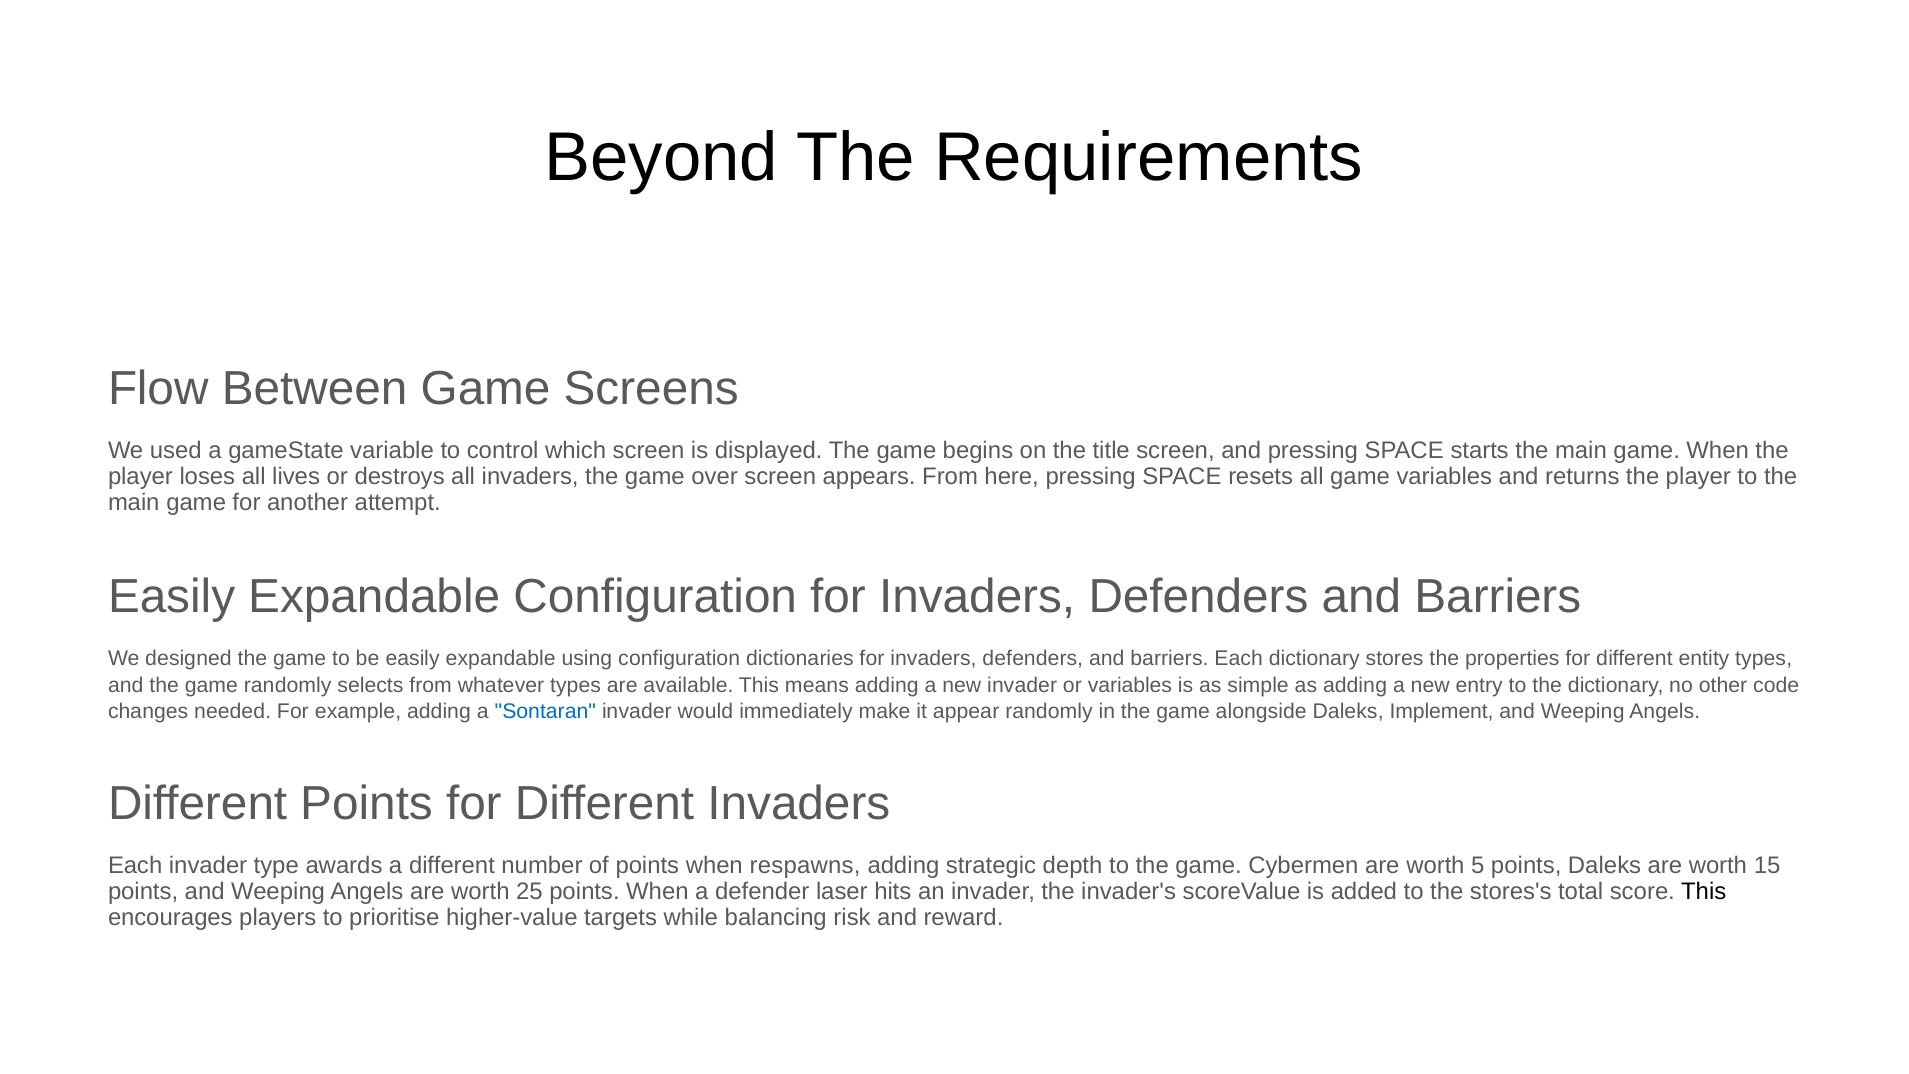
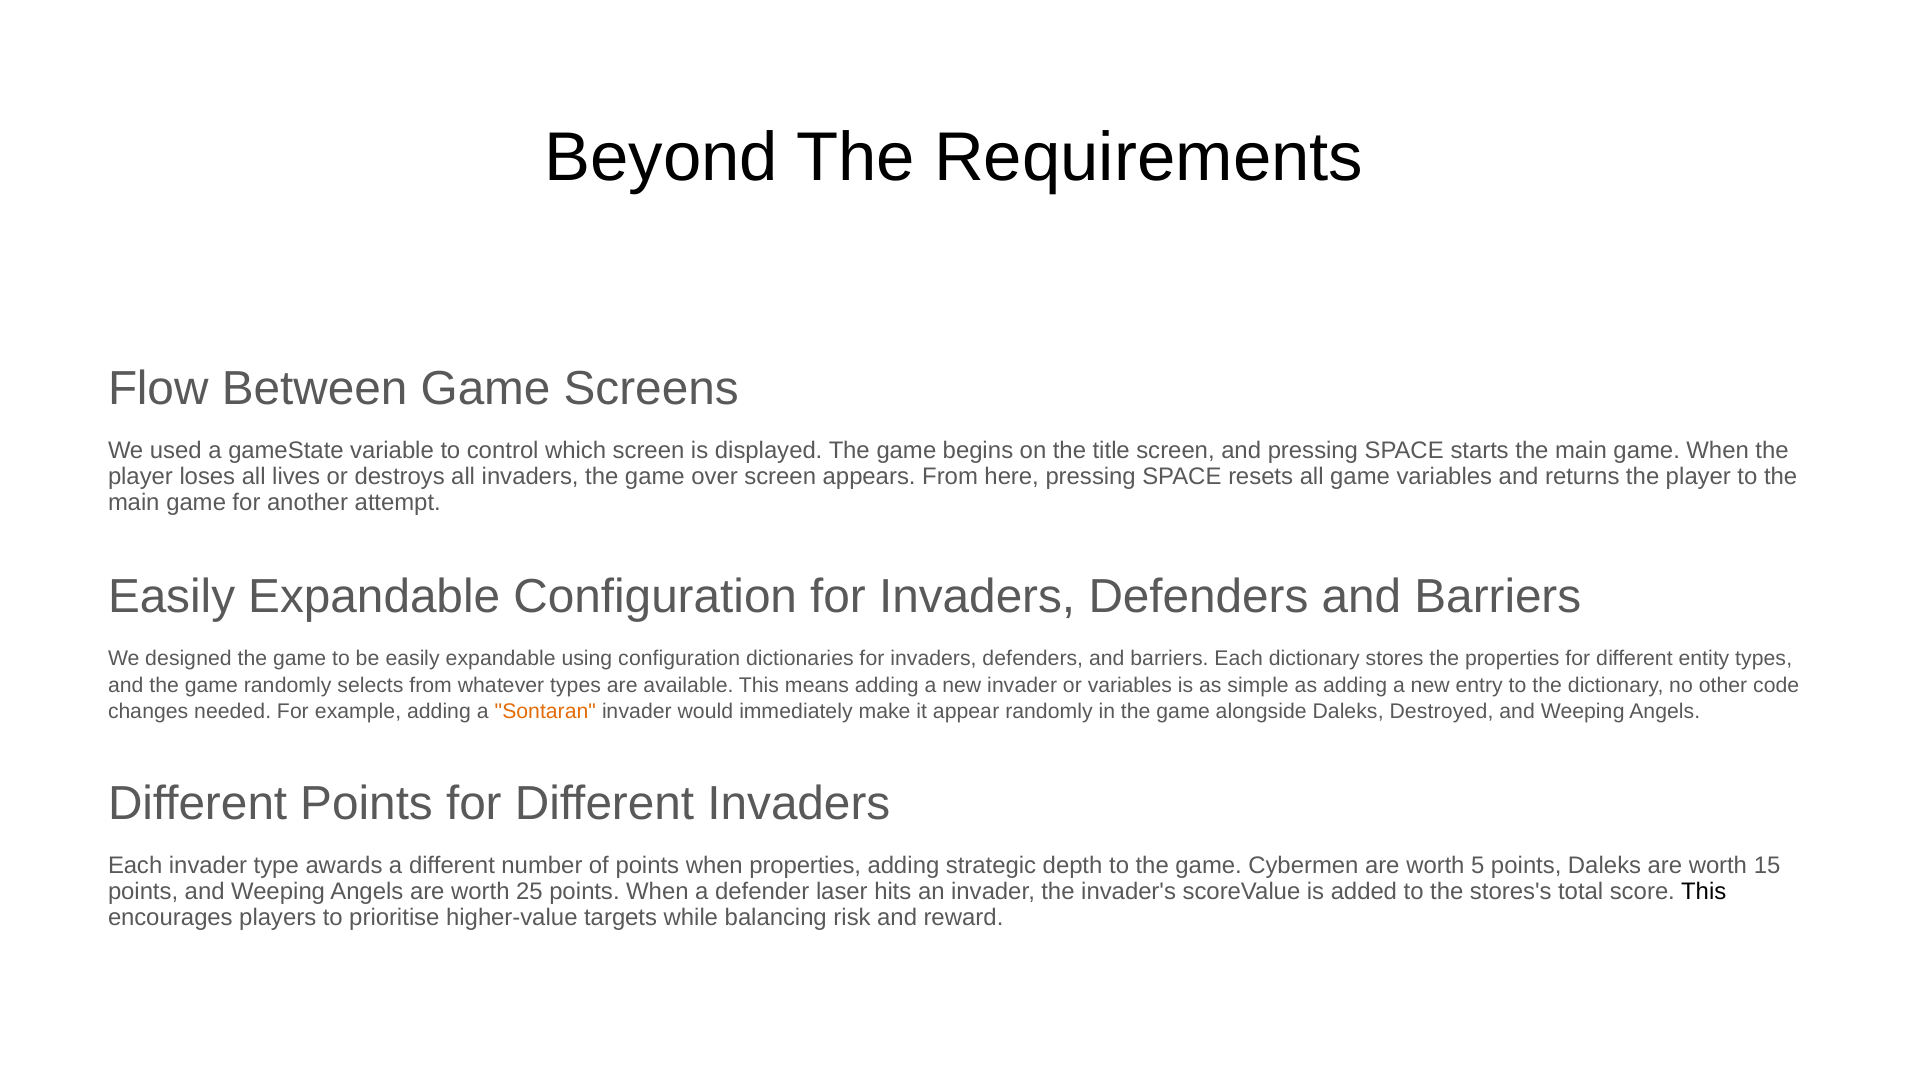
Sontaran colour: blue -> orange
Implement: Implement -> Destroyed
when respawns: respawns -> properties
